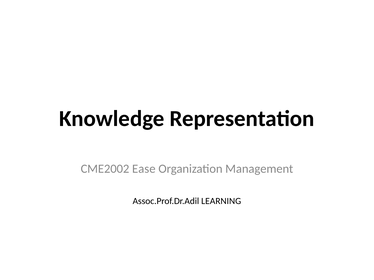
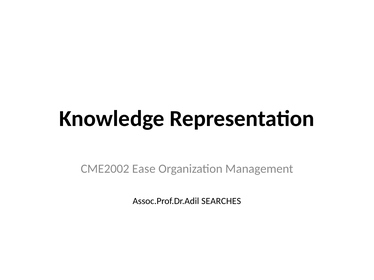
LEARNING: LEARNING -> SEARCHES
